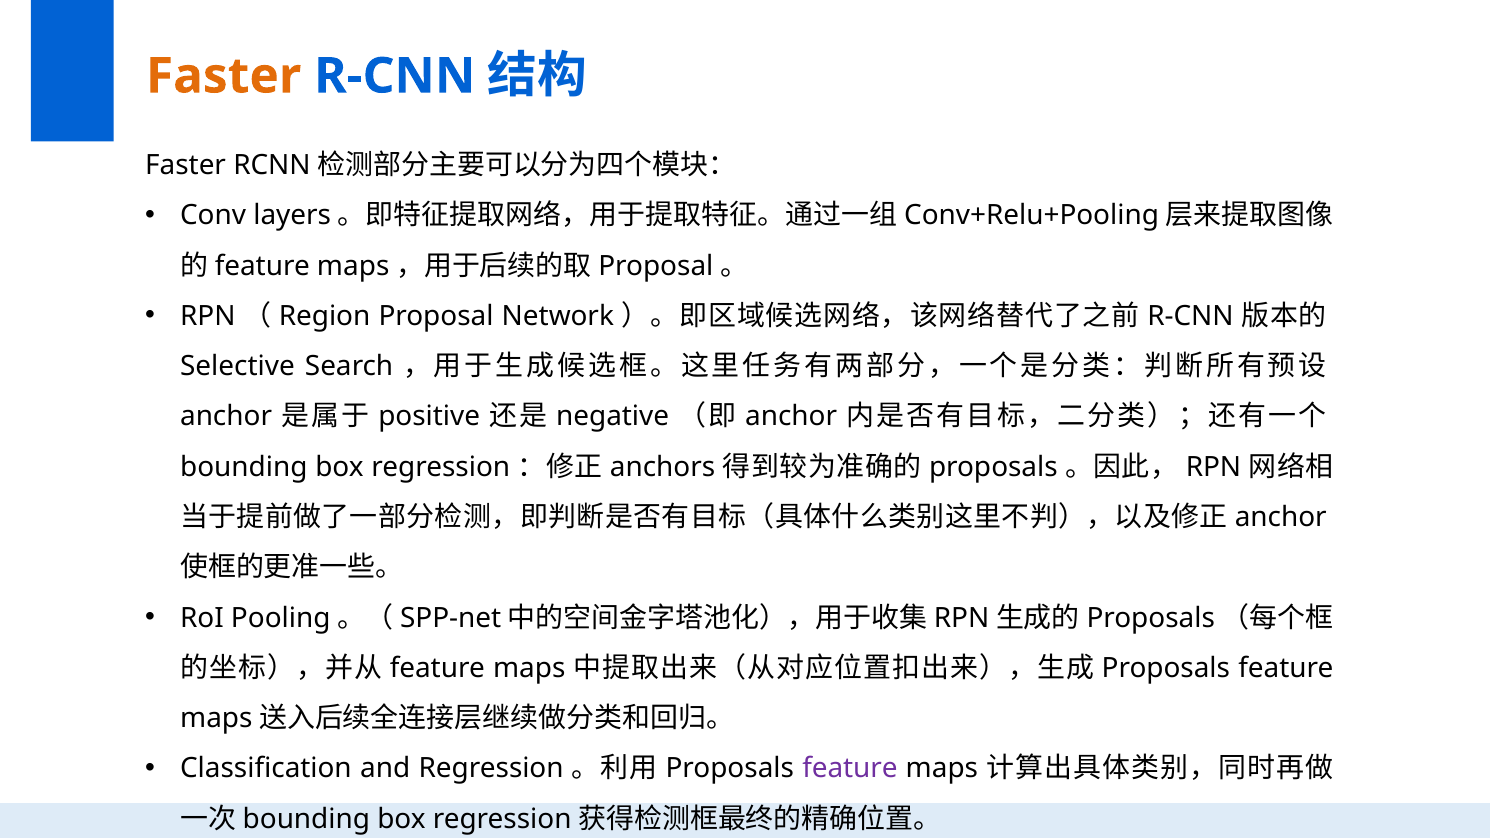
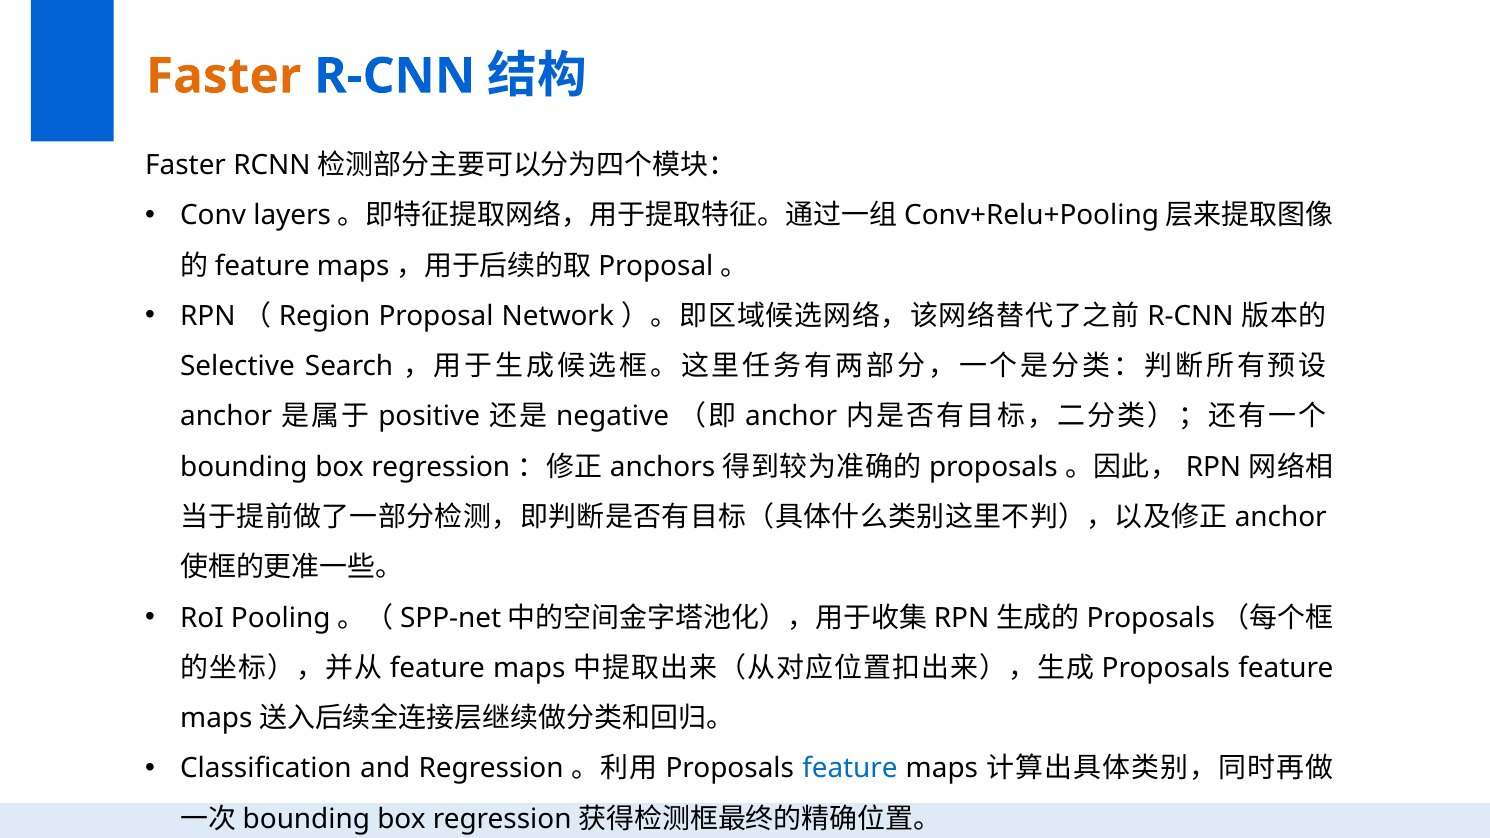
feature at (850, 769) colour: purple -> blue
